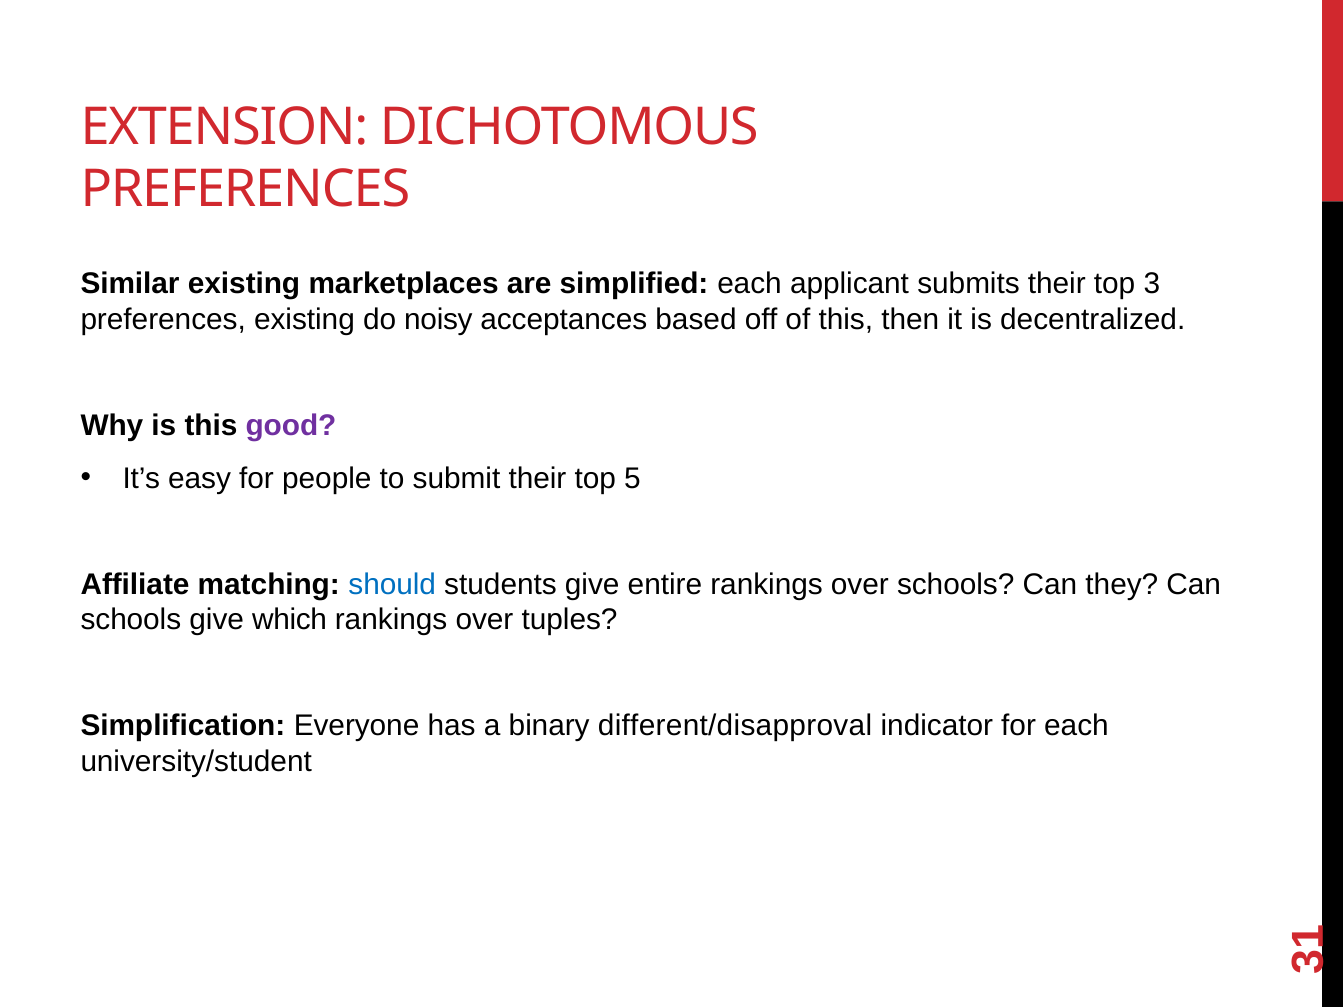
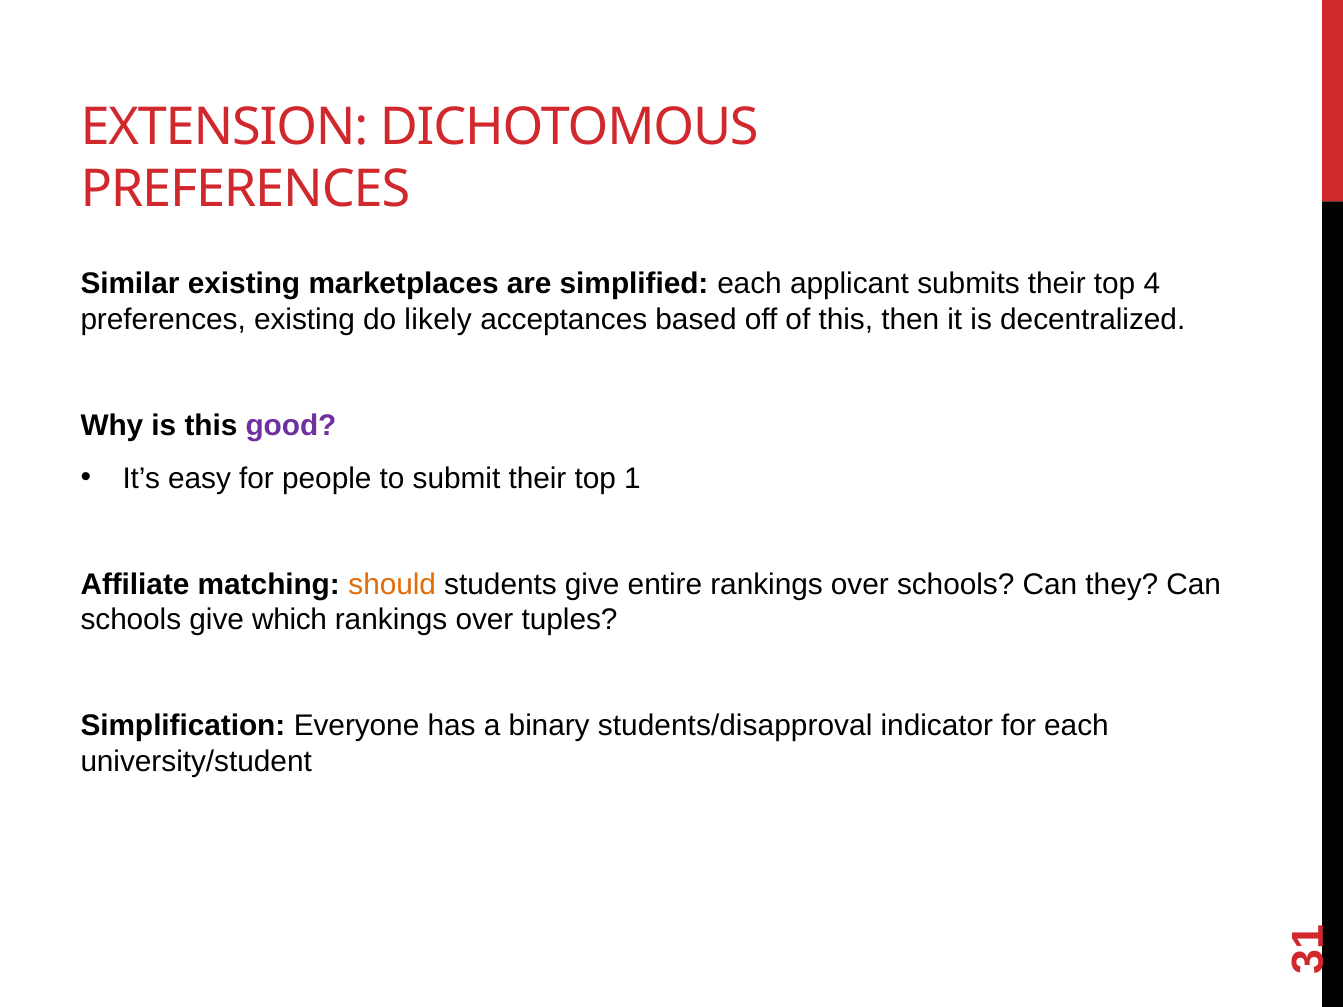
top 3: 3 -> 4
noisy: noisy -> likely
top 5: 5 -> 1
should colour: blue -> orange
different/disapproval: different/disapproval -> students/disapproval
